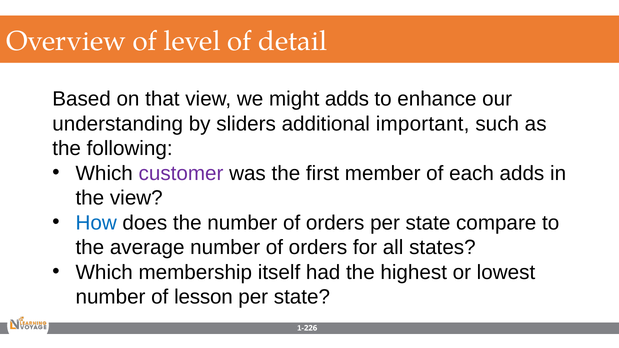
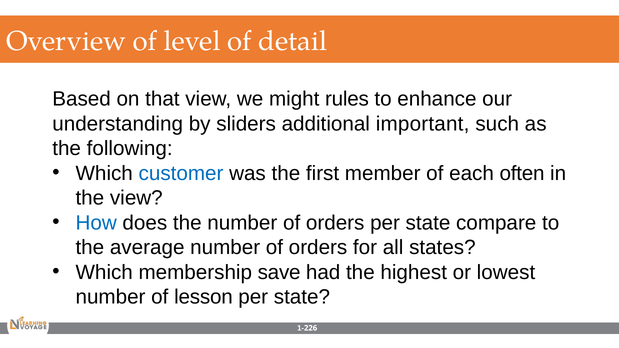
might adds: adds -> rules
customer colour: purple -> blue
each adds: adds -> often
itself: itself -> save
